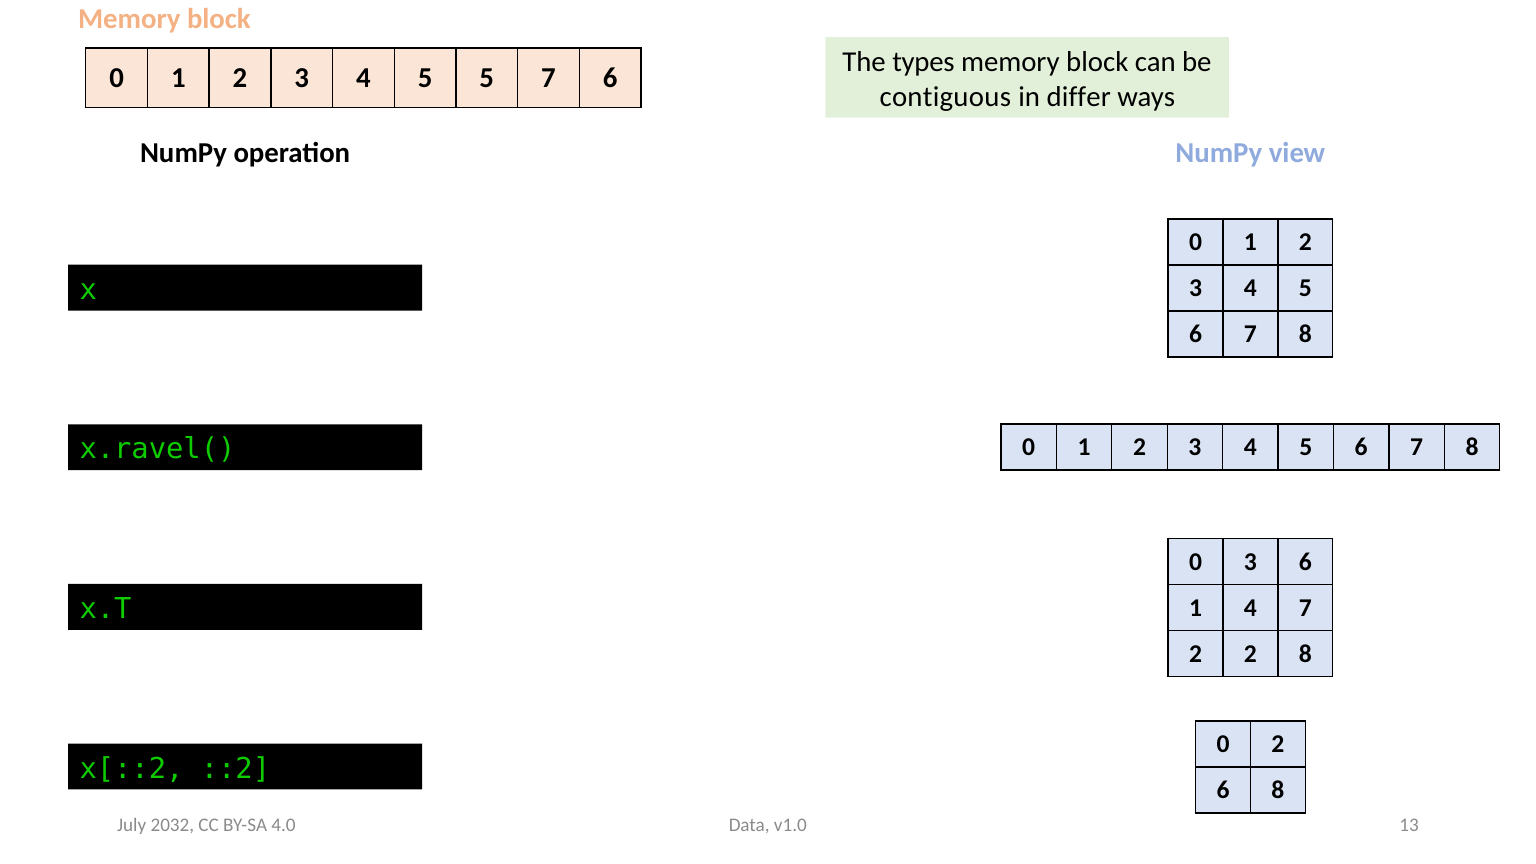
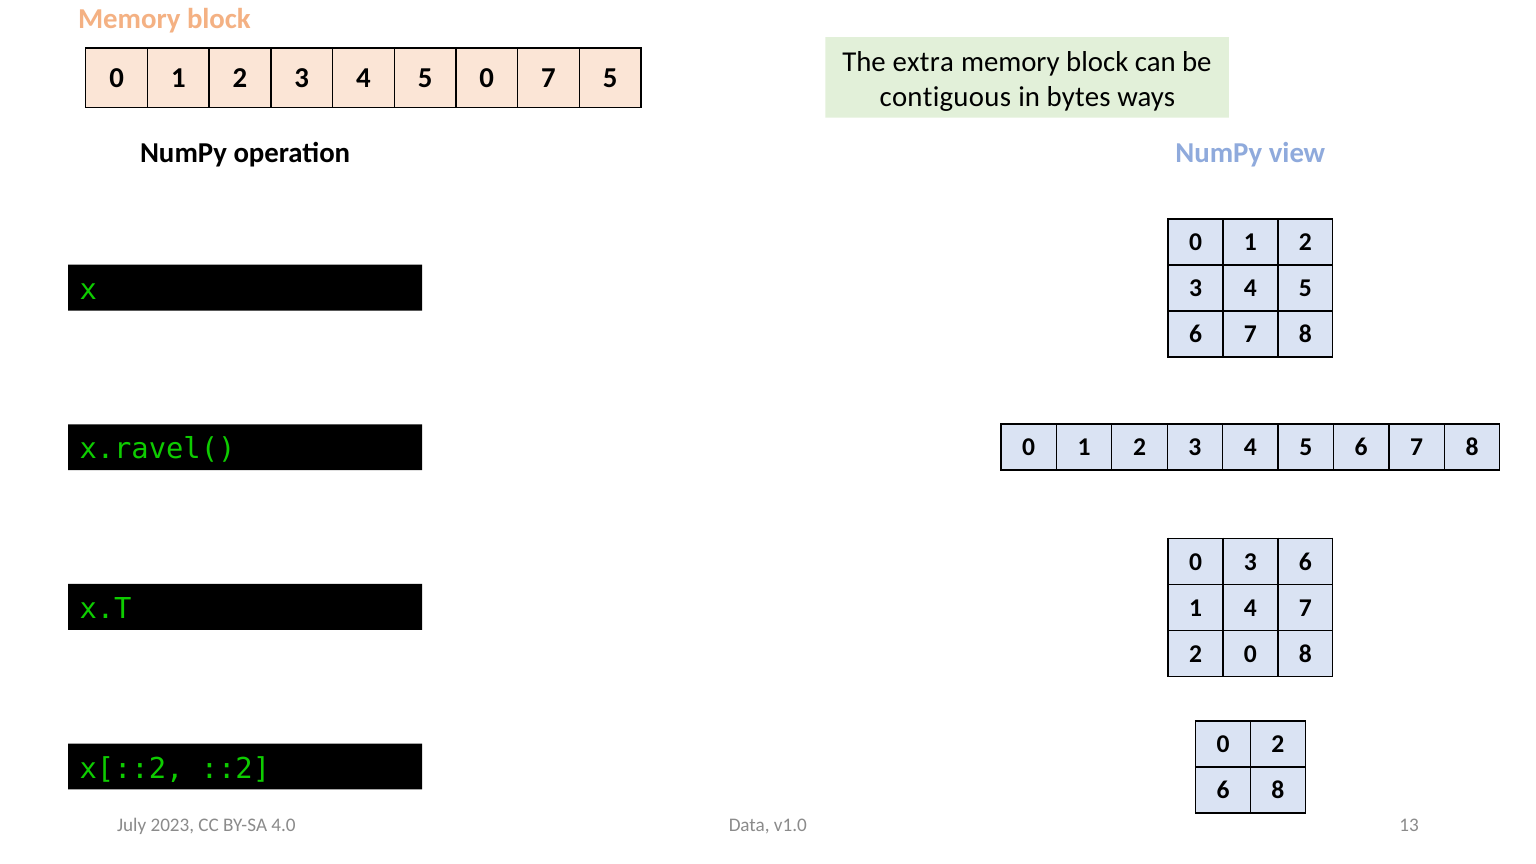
types: types -> extra
5 5: 5 -> 0
7 6: 6 -> 5
differ: differ -> bytes
2 2: 2 -> 0
2032: 2032 -> 2023
